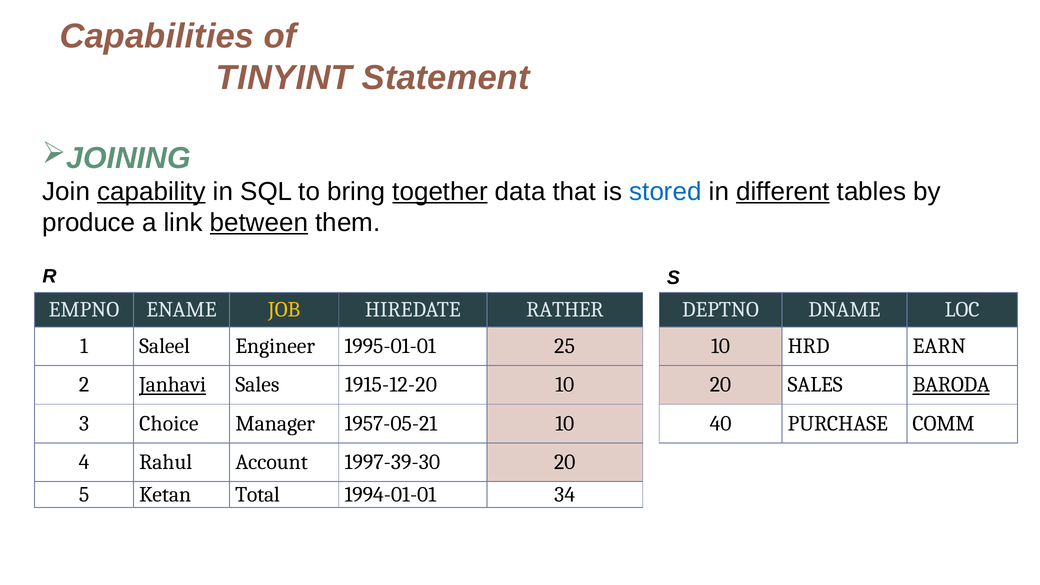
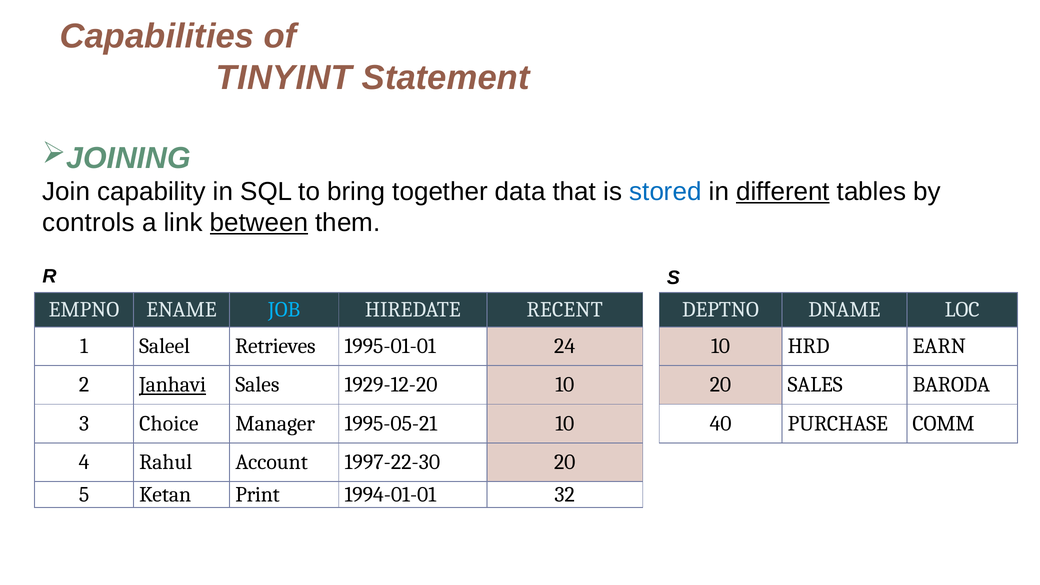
capability underline: present -> none
together underline: present -> none
produce: produce -> controls
JOB colour: yellow -> light blue
RATHER: RATHER -> RECENT
Engineer: Engineer -> Retrieves
25: 25 -> 24
1915-12-20: 1915-12-20 -> 1929-12-20
BARODA underline: present -> none
1957-05-21: 1957-05-21 -> 1995-05-21
1997-39-30: 1997-39-30 -> 1997-22-30
Total: Total -> Print
34: 34 -> 32
